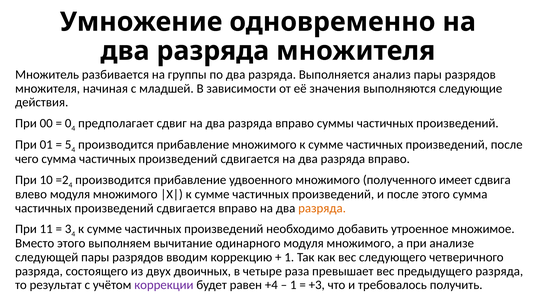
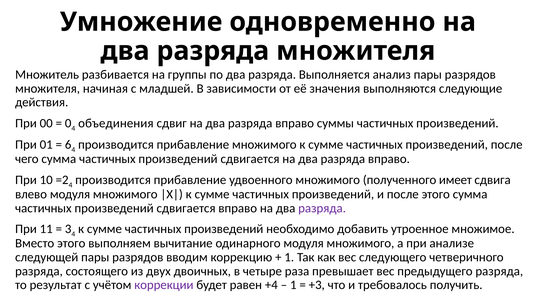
предполагает: предполагает -> объединения
5: 5 -> 6
разряда at (322, 208) colour: orange -> purple
